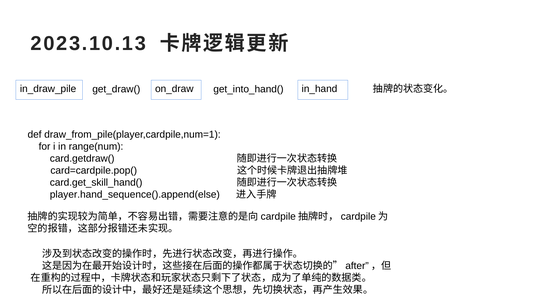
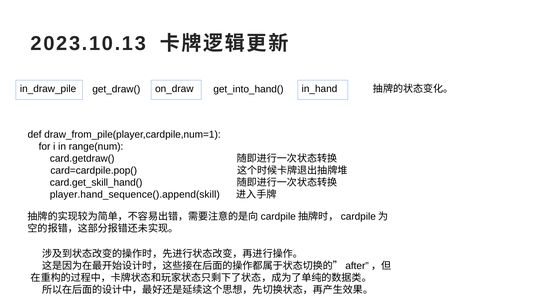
player.hand_sequence().append(else: player.hand_sequence().append(else -> player.hand_sequence().append(skill
